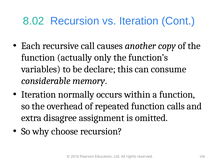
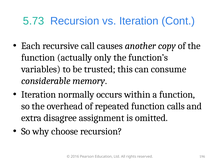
8.02: 8.02 -> 5.73
declare: declare -> trusted
